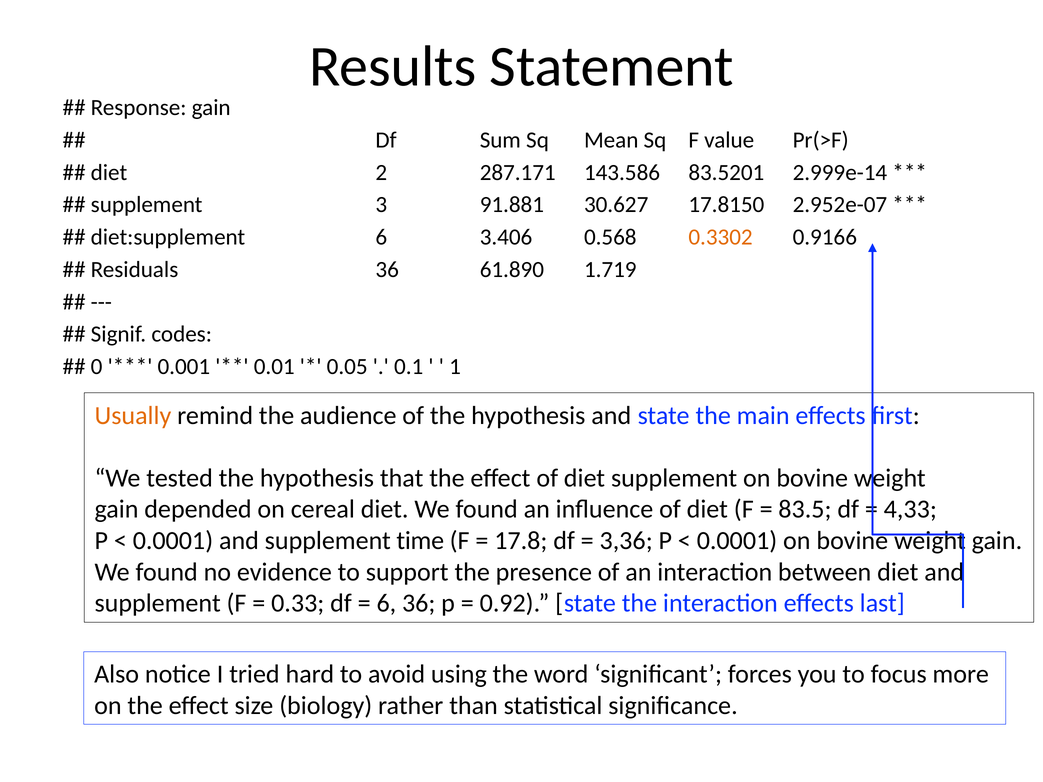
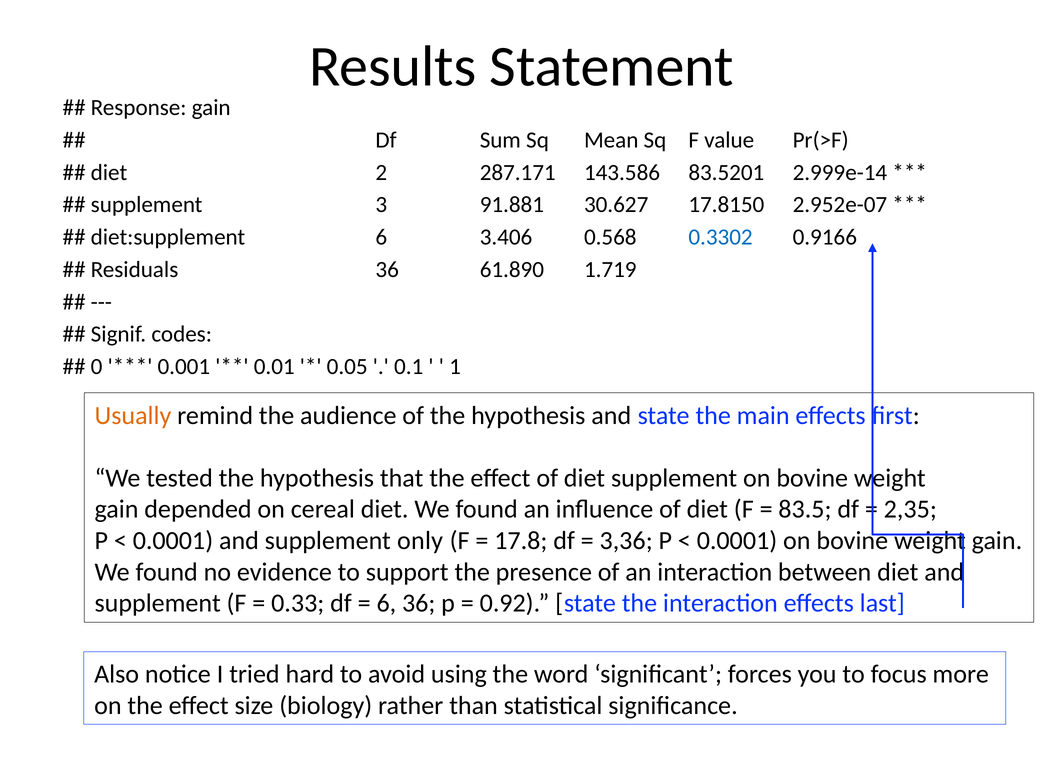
0.3302 colour: orange -> blue
4,33: 4,33 -> 2,35
time: time -> only
